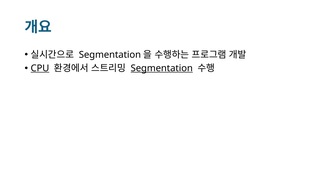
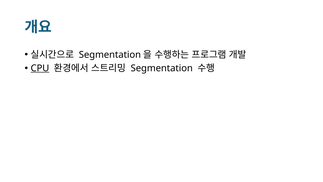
Segmentation at (162, 68) underline: present -> none
